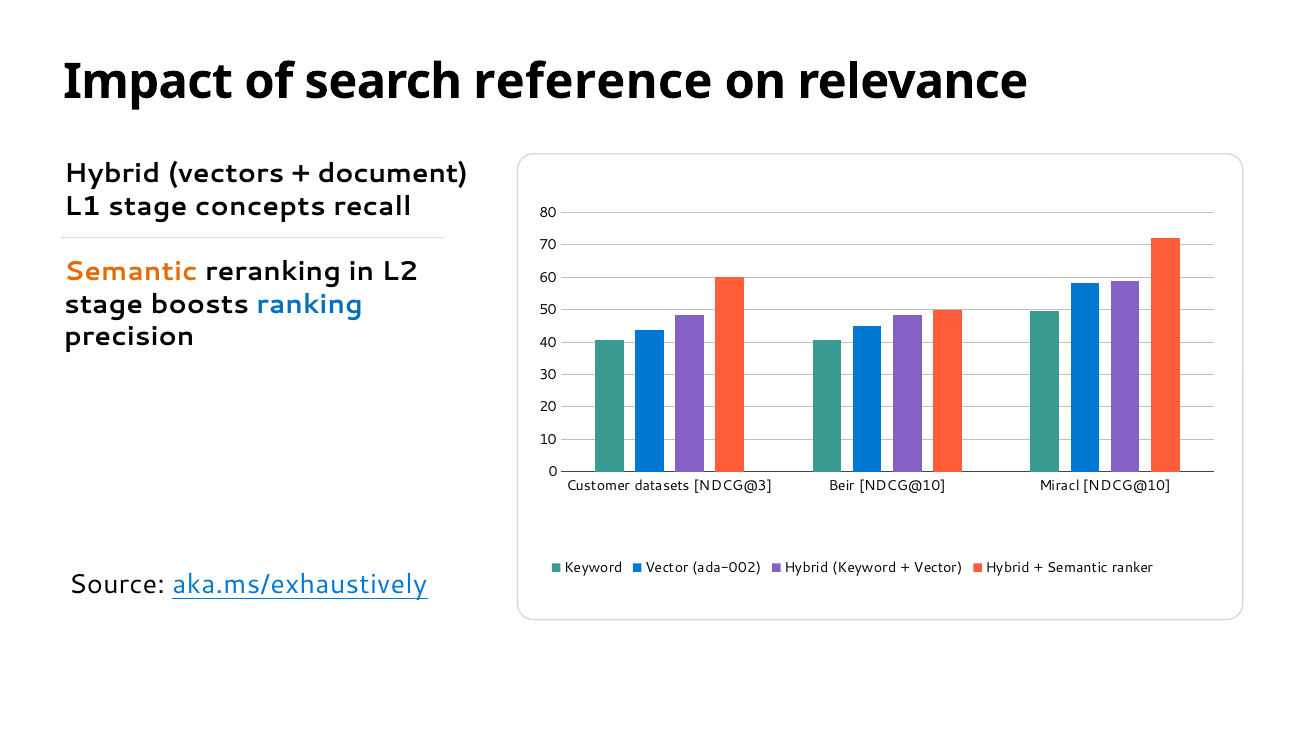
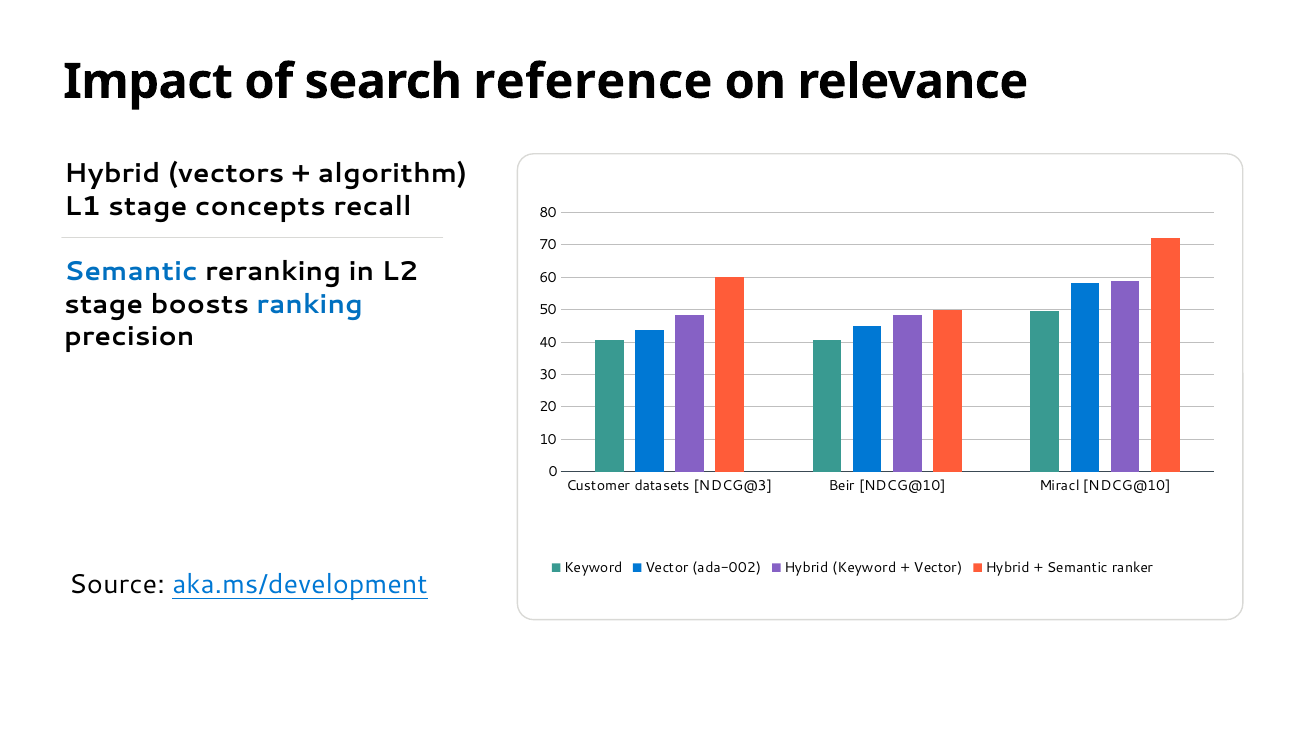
document: document -> algorithm
Semantic at (131, 272) colour: orange -> blue
aka.ms/exhaustively: aka.ms/exhaustively -> aka.ms/development
